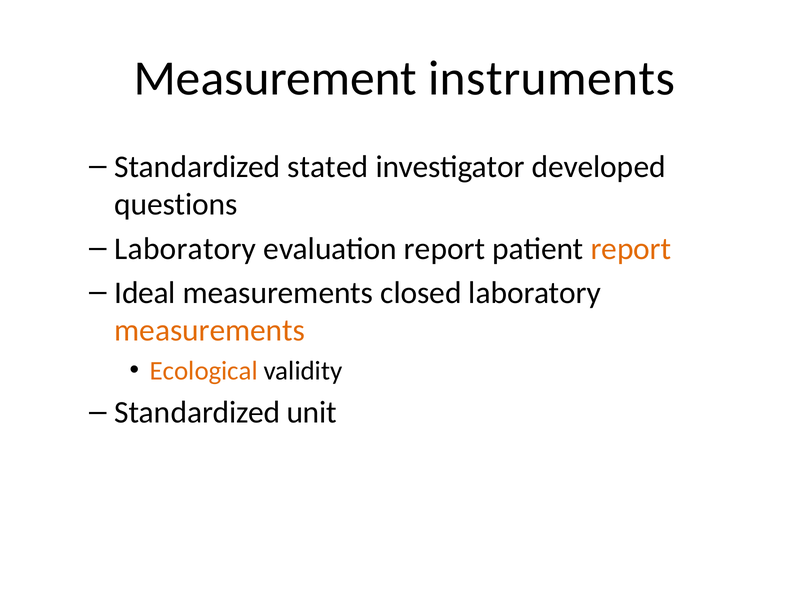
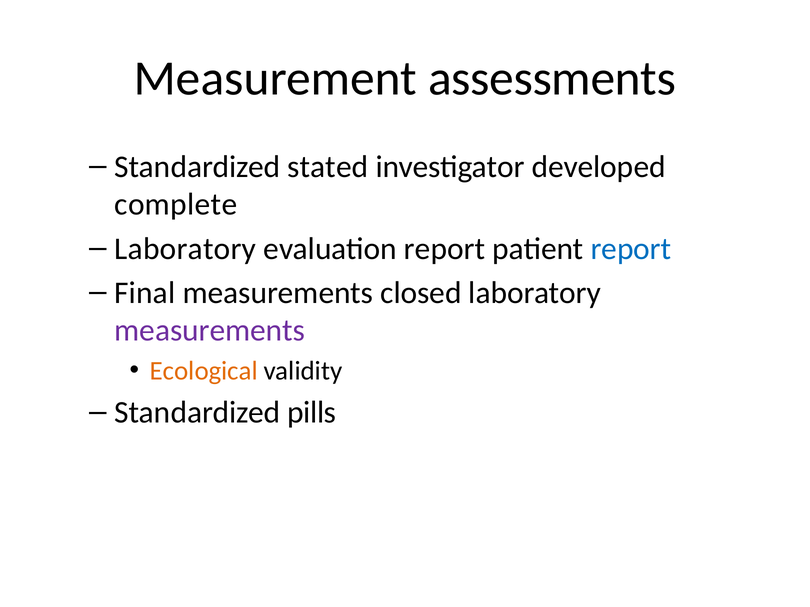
instruments: instruments -> assessments
questions: questions -> complete
report at (631, 249) colour: orange -> blue
Ideal: Ideal -> Final
measurements at (210, 331) colour: orange -> purple
unit: unit -> pills
